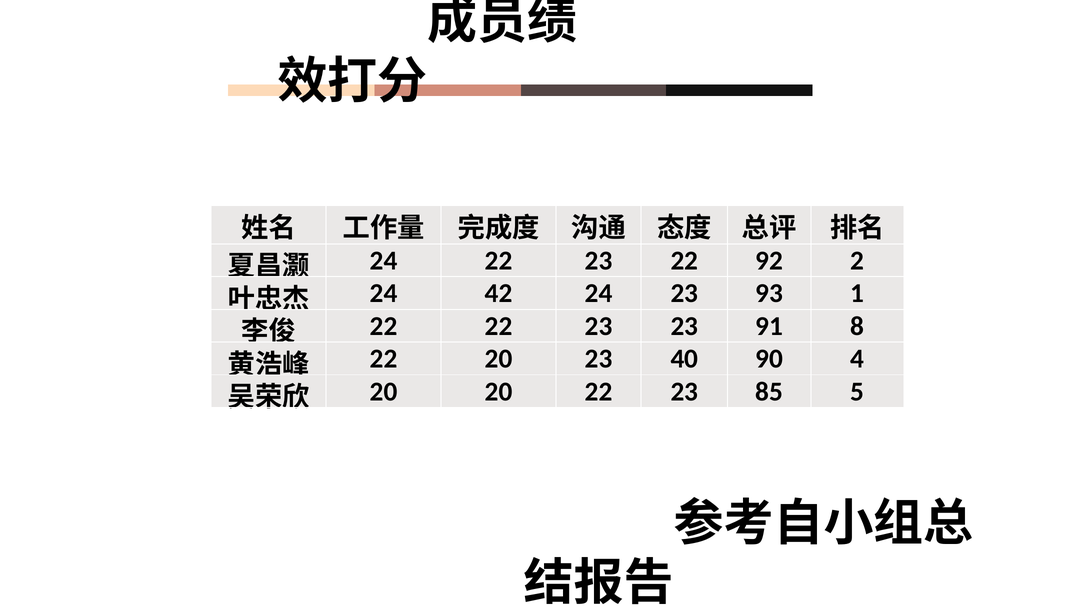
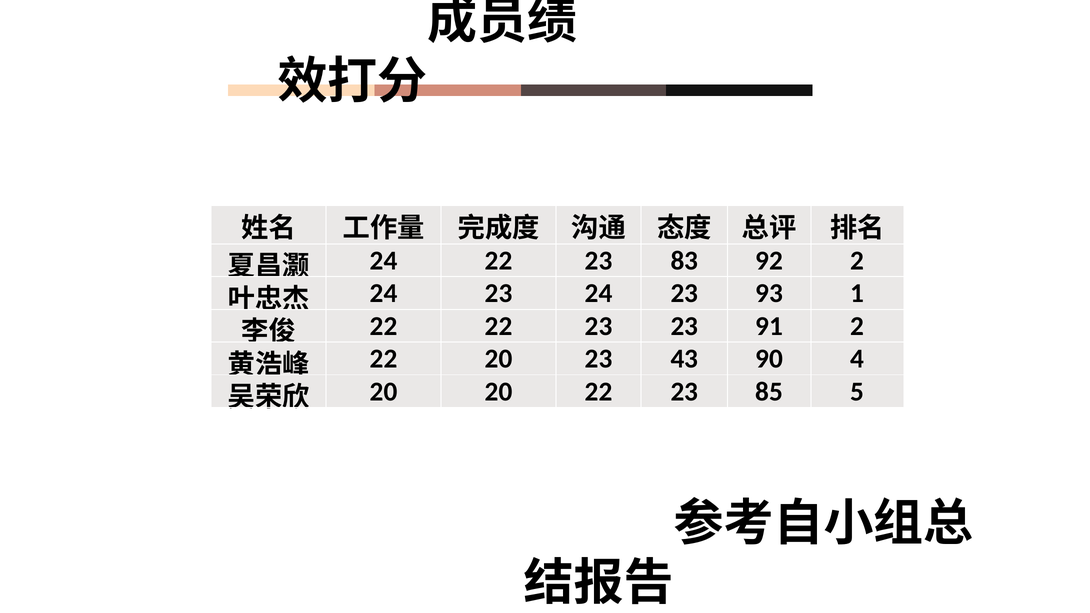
23 22: 22 -> 83
42 at (499, 294): 42 -> 23
91 8: 8 -> 2
40: 40 -> 43
